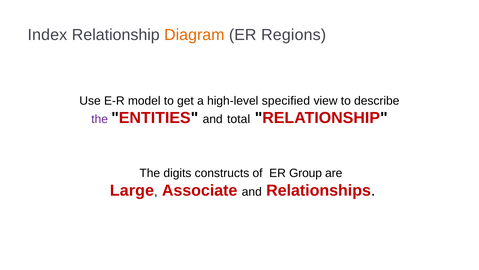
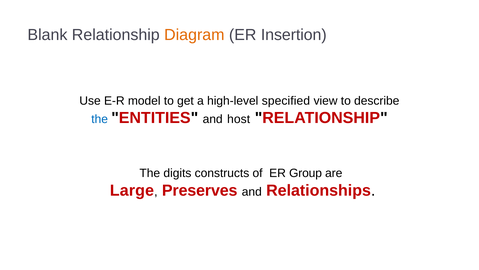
Index: Index -> Blank
Regions: Regions -> Insertion
the at (100, 119) colour: purple -> blue
total: total -> host
Associate: Associate -> Preserves
